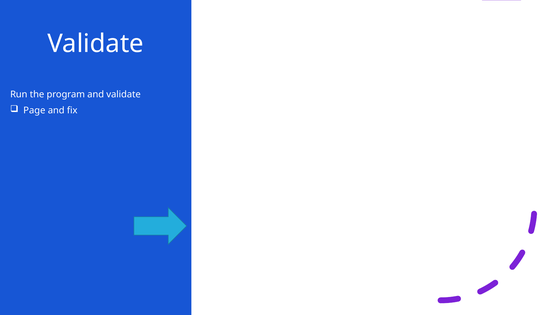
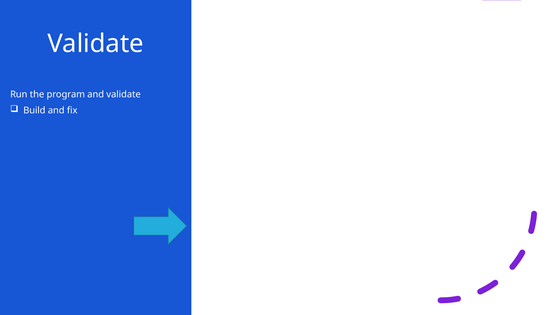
Page: Page -> Build
